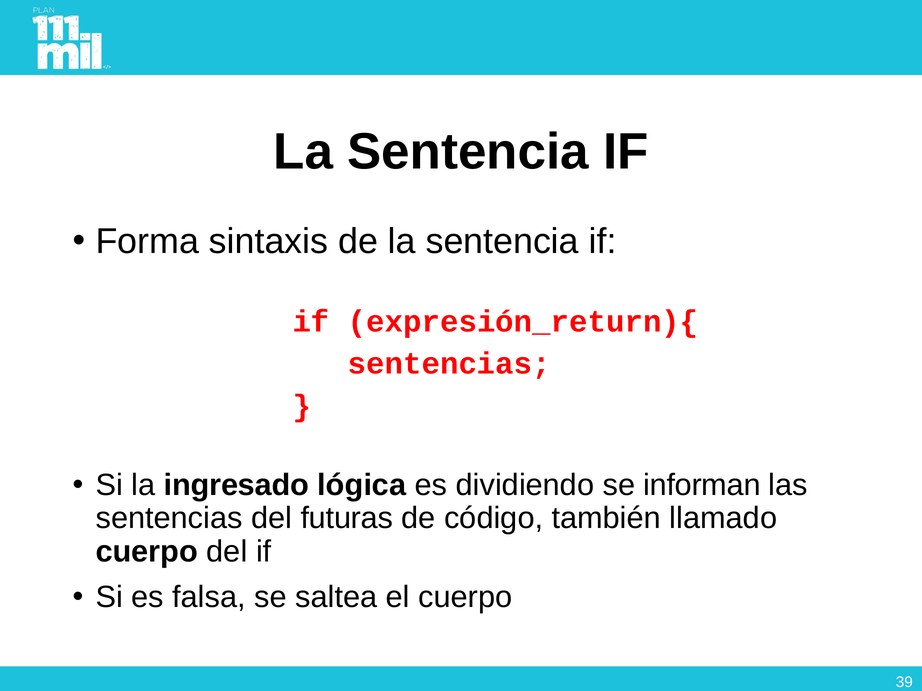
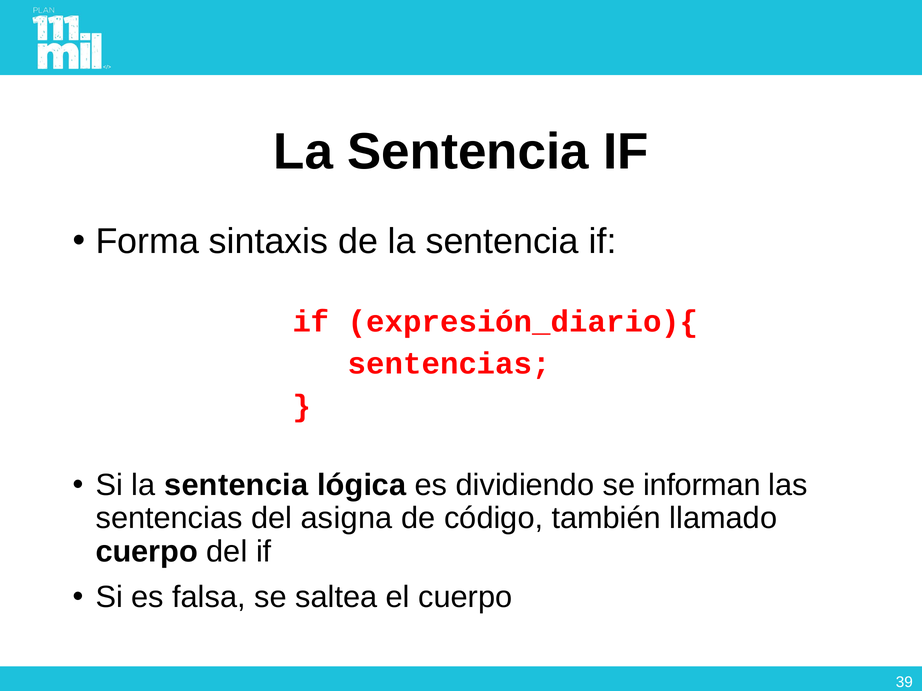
expresión_return){: expresión_return){ -> expresión_diario){
Si la ingresado: ingresado -> sentencia
futuras: futuras -> asigna
